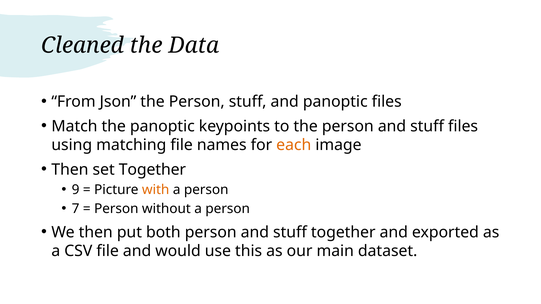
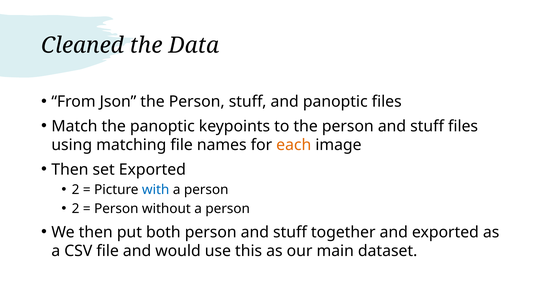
set Together: Together -> Exported
9 at (76, 190): 9 -> 2
with colour: orange -> blue
7 at (76, 209): 7 -> 2
